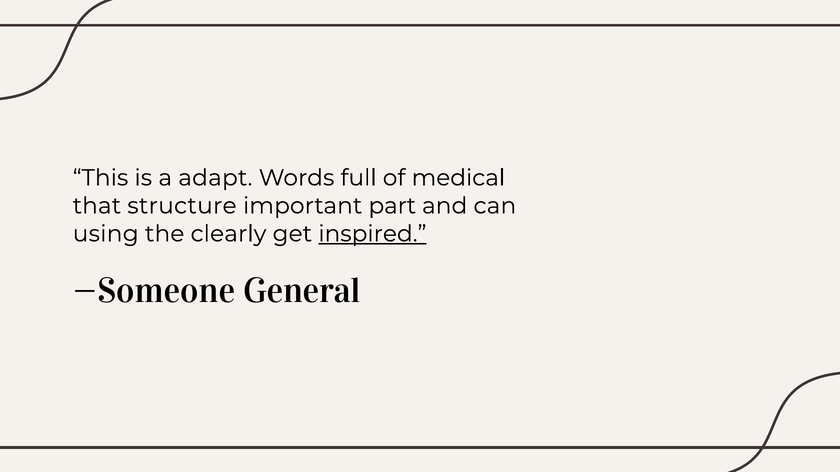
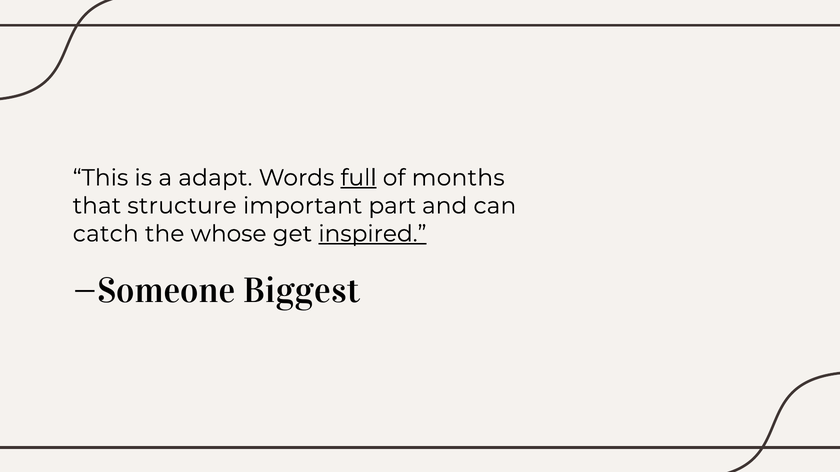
full underline: none -> present
medical: medical -> months
using: using -> catch
clearly: clearly -> whose
General: General -> Biggest
